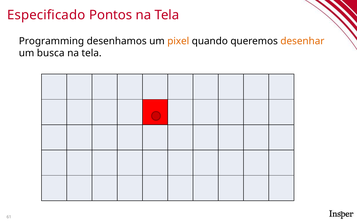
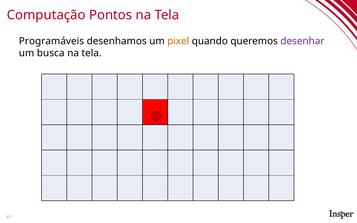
Especificado: Especificado -> Computação
Programming: Programming -> Programáveis
desenhar colour: orange -> purple
